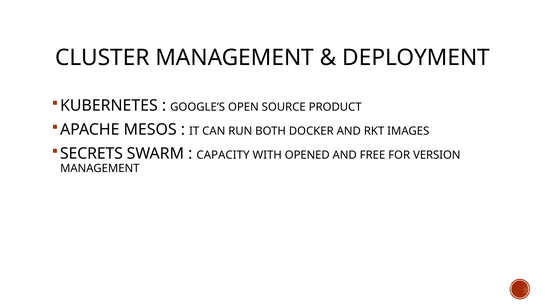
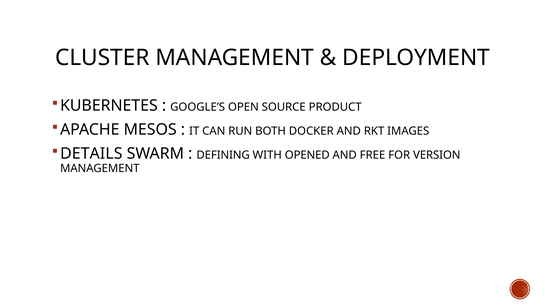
SECRETS: SECRETS -> DETAILS
CAPACITY: CAPACITY -> DEFINING
